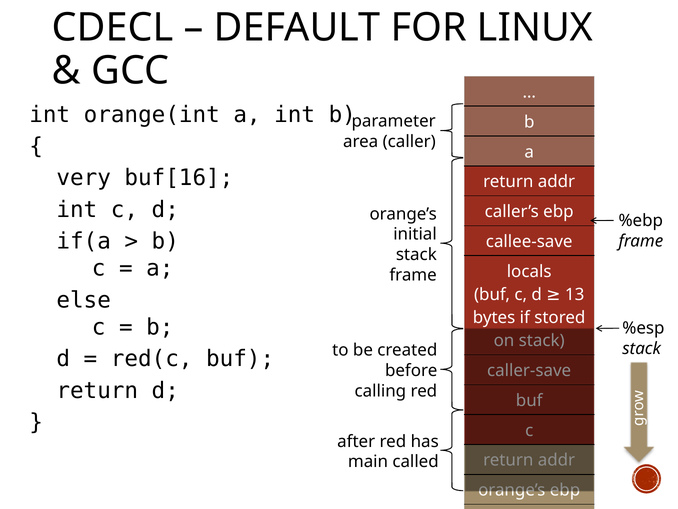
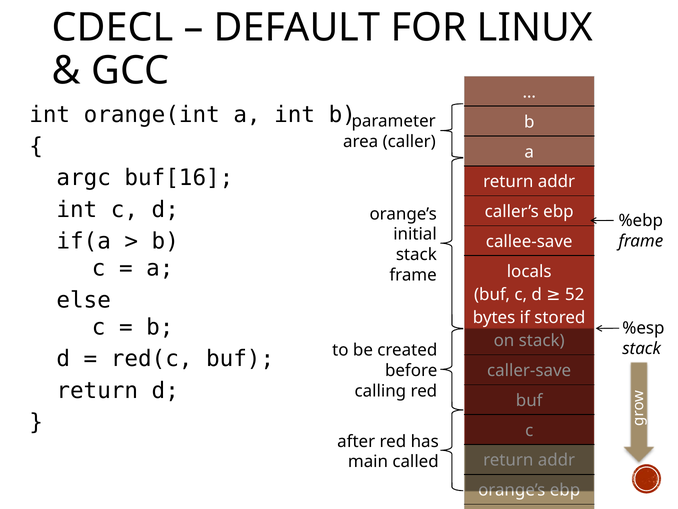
very: very -> argc
13: 13 -> 52
